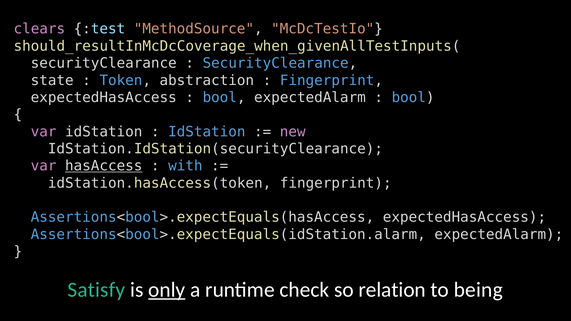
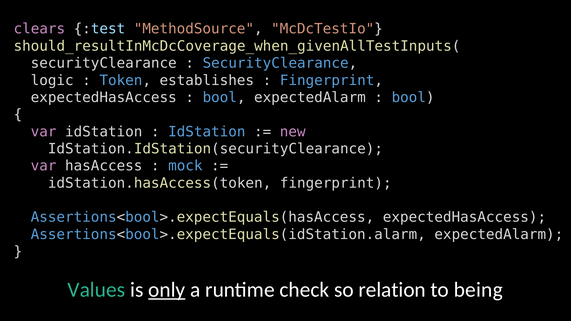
state: state -> logic
abstraction: abstraction -> establishes
hasAccess underline: present -> none
with: with -> mock
Satisfy: Satisfy -> Values
